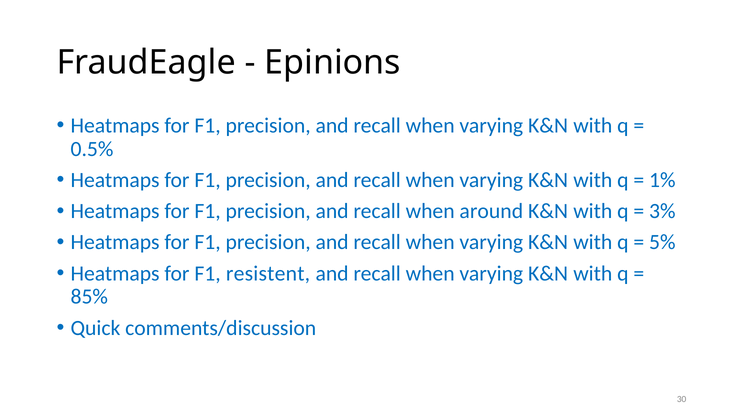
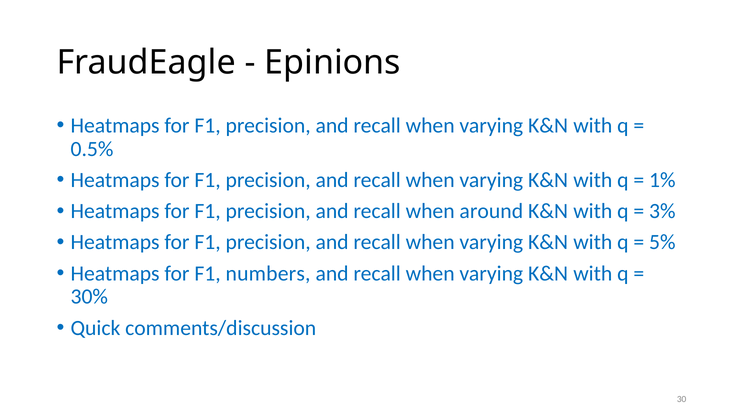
resistent: resistent -> numbers
85%: 85% -> 30%
